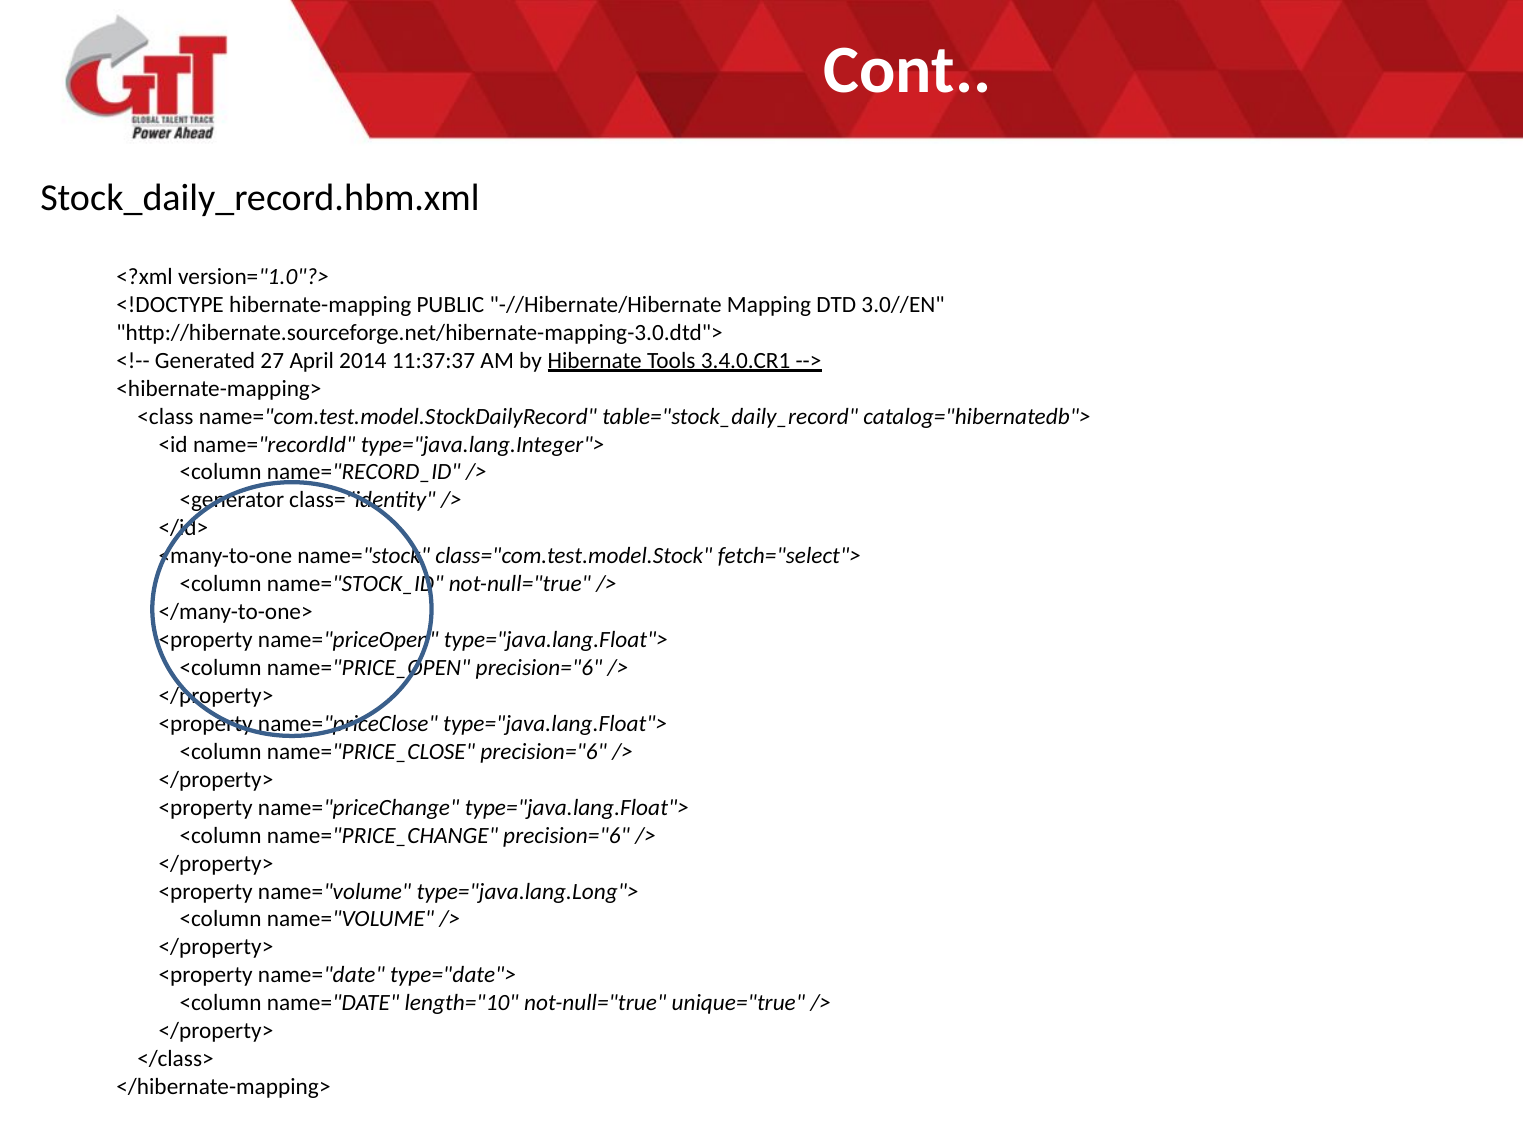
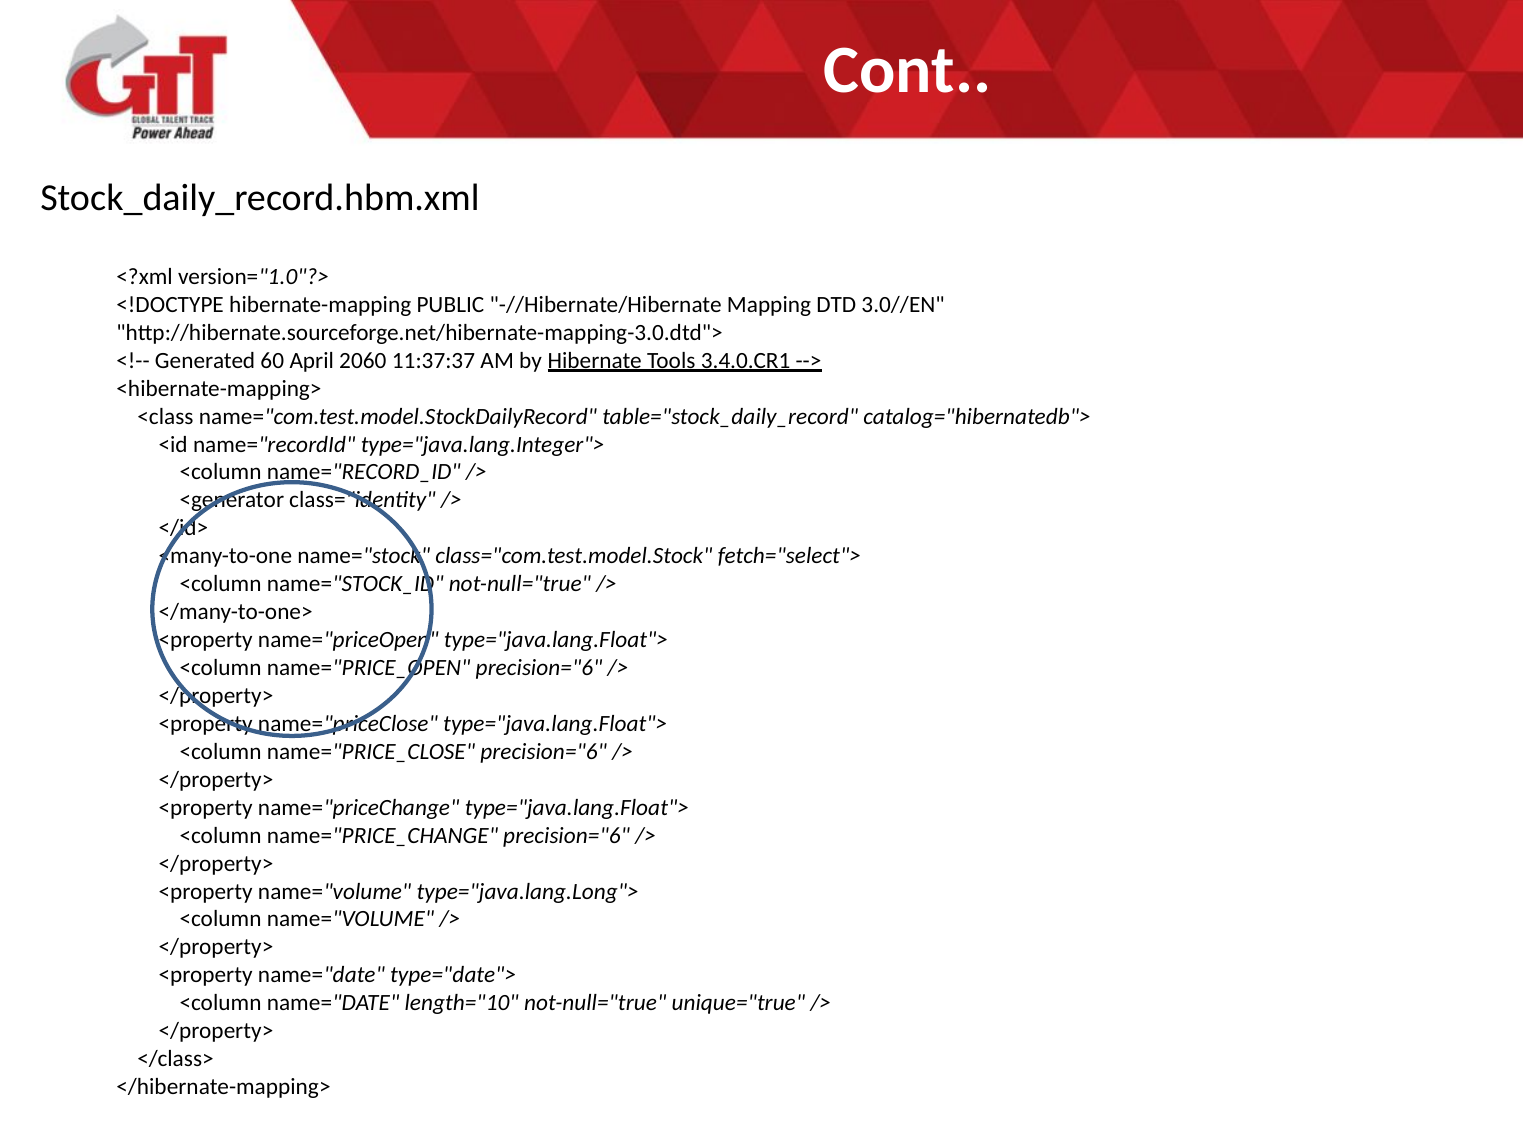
27: 27 -> 60
2014: 2014 -> 2060
